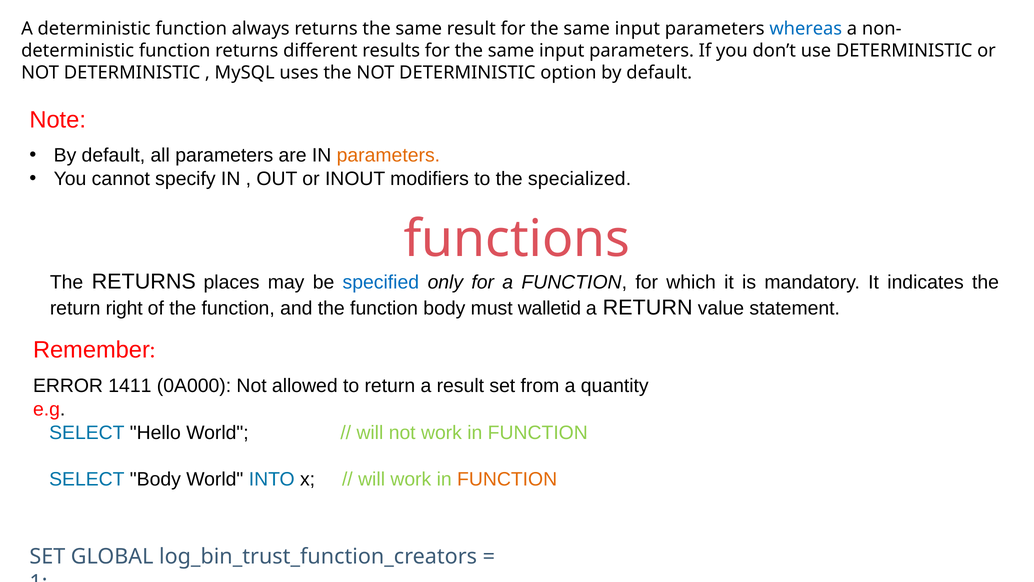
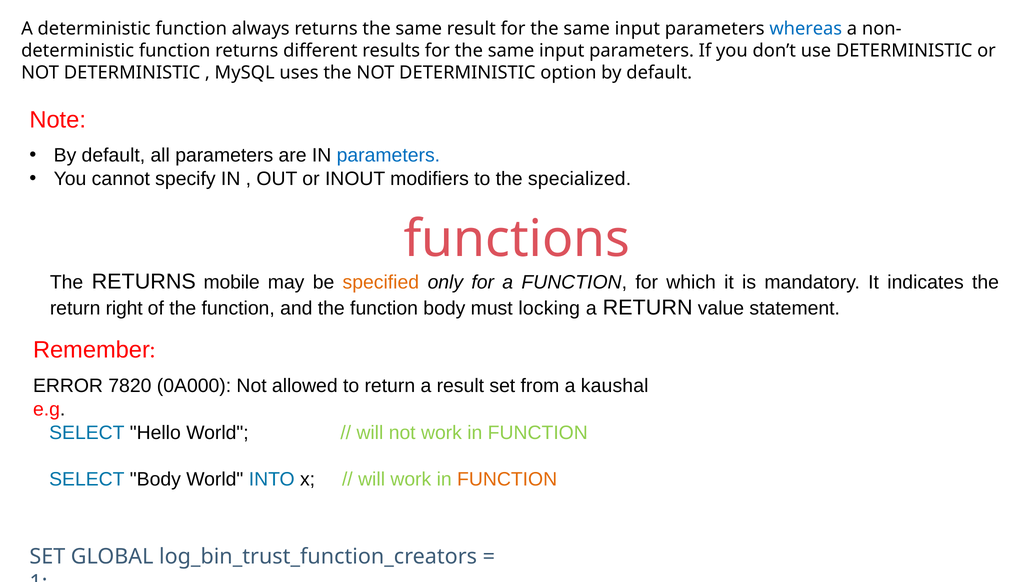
parameters at (388, 155) colour: orange -> blue
places: places -> mobile
specified colour: blue -> orange
walletid: walletid -> locking
1411: 1411 -> 7820
quantity: quantity -> kaushal
